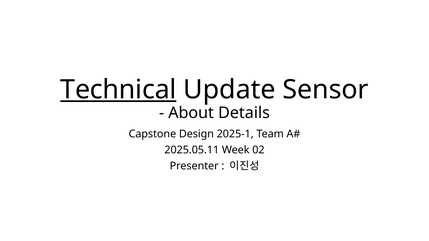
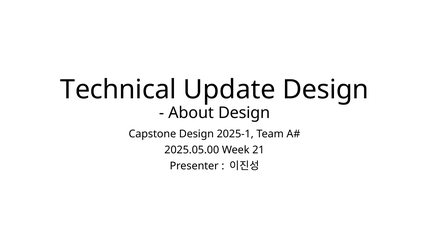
Technical underline: present -> none
Update Sensor: Sensor -> Design
About Details: Details -> Design
2025.05.11: 2025.05.11 -> 2025.05.00
02: 02 -> 21
